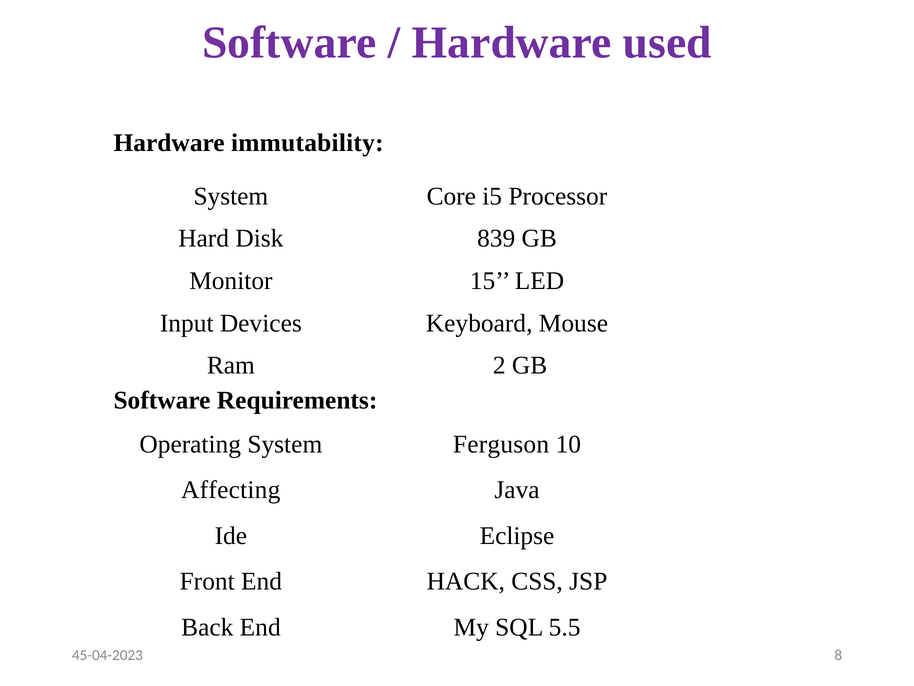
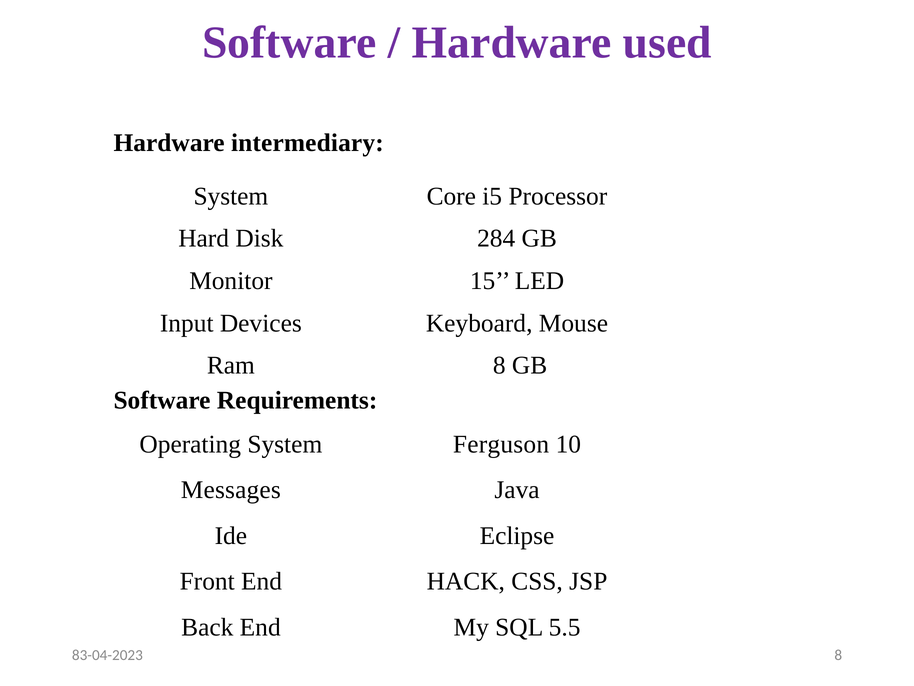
immutability: immutability -> intermediary
839: 839 -> 284
Ram 2: 2 -> 8
Affecting: Affecting -> Messages
45-04-2023: 45-04-2023 -> 83-04-2023
